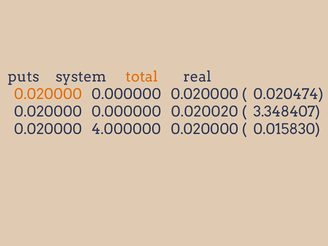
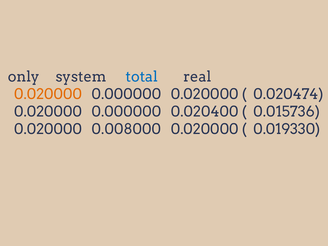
puts: puts -> only
total colour: orange -> blue
0.020020: 0.020020 -> 0.020400
3.348407: 3.348407 -> 0.015736
4.000000: 4.000000 -> 0.008000
0.015830: 0.015830 -> 0.019330
